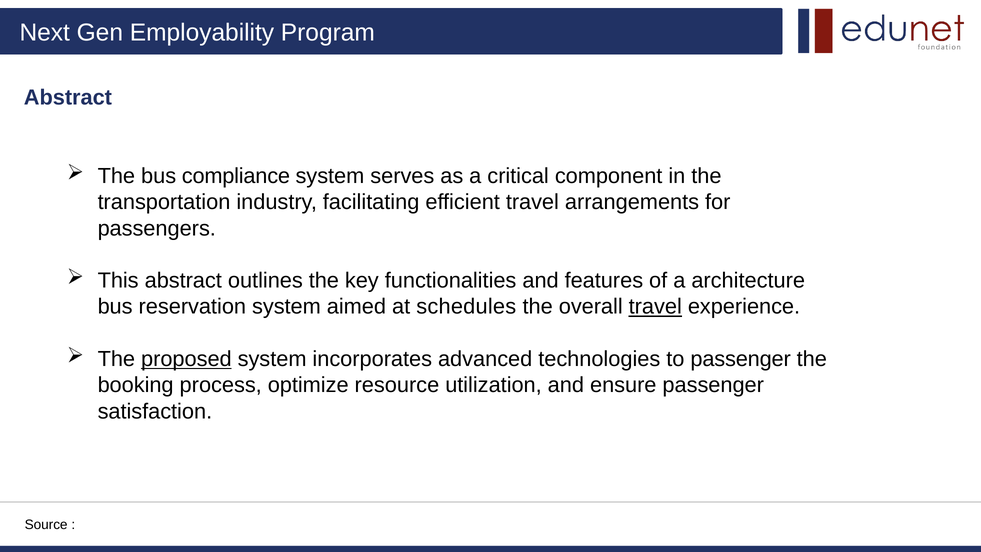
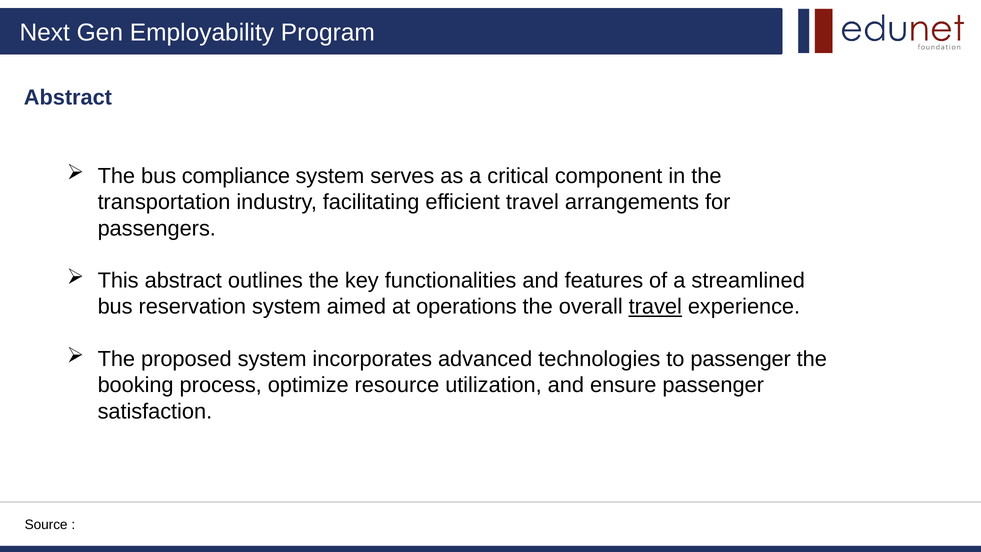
architecture: architecture -> streamlined
schedules: schedules -> operations
proposed underline: present -> none
